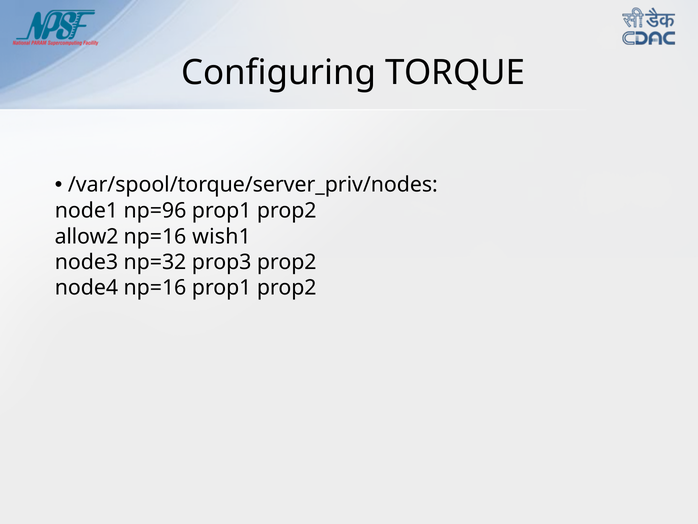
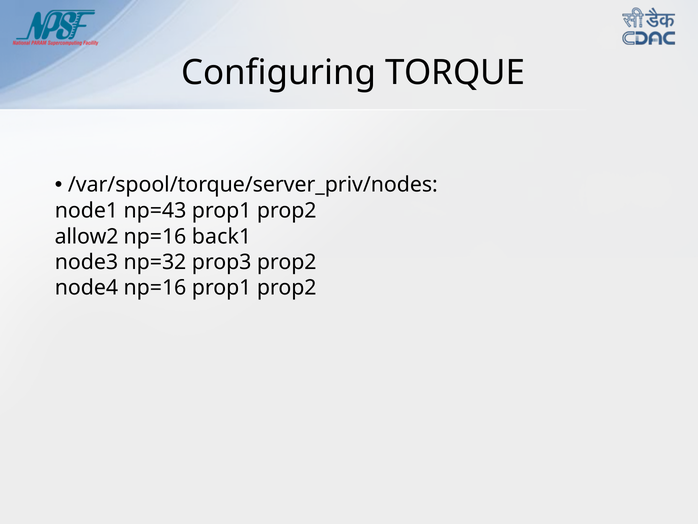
np=96: np=96 -> np=43
wish1: wish1 -> back1
